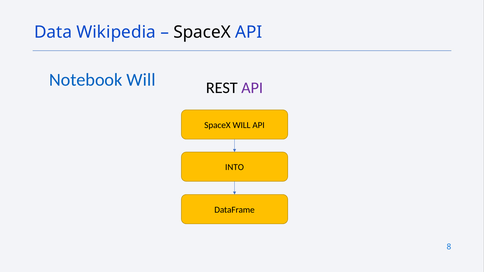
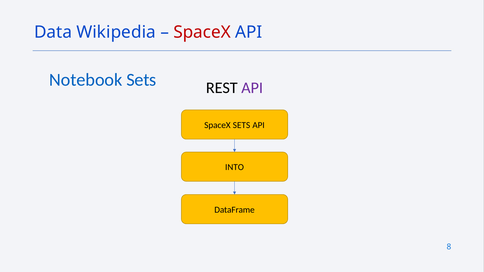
SpaceX at (202, 32) colour: black -> red
Notebook Will: Will -> Sets
SpaceX WILL: WILL -> SETS
